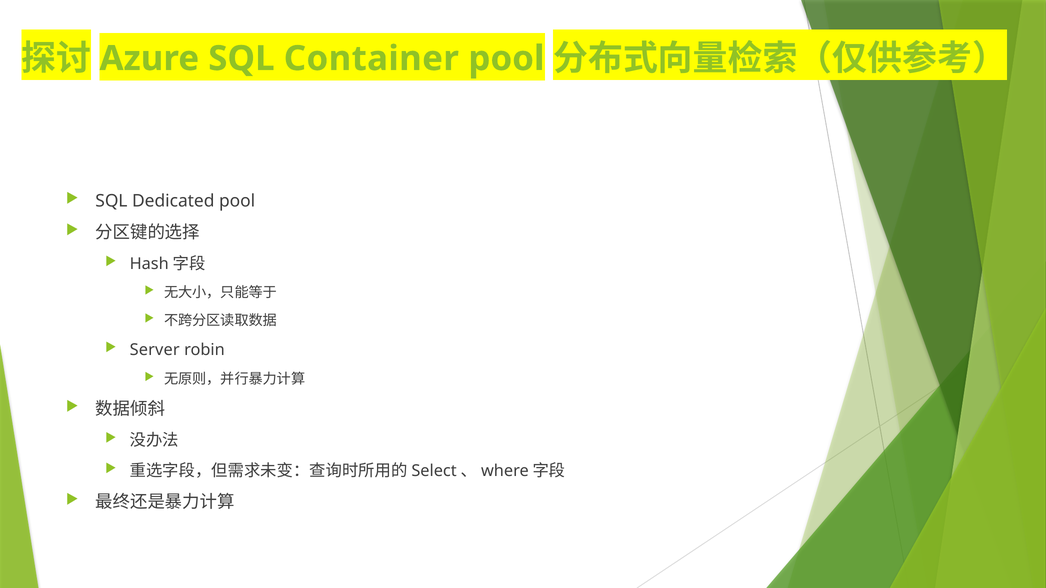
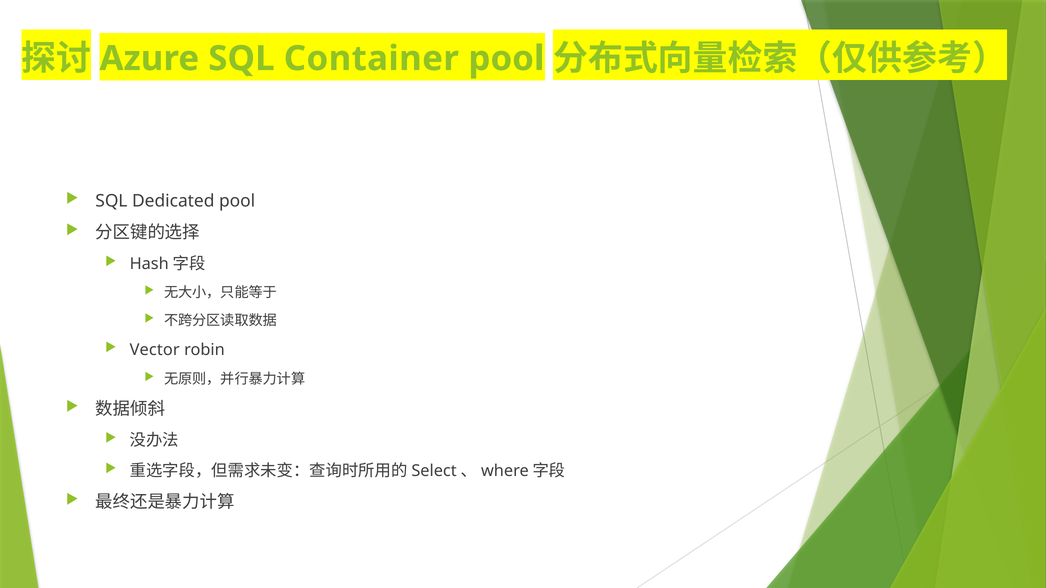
Server: Server -> Vector
